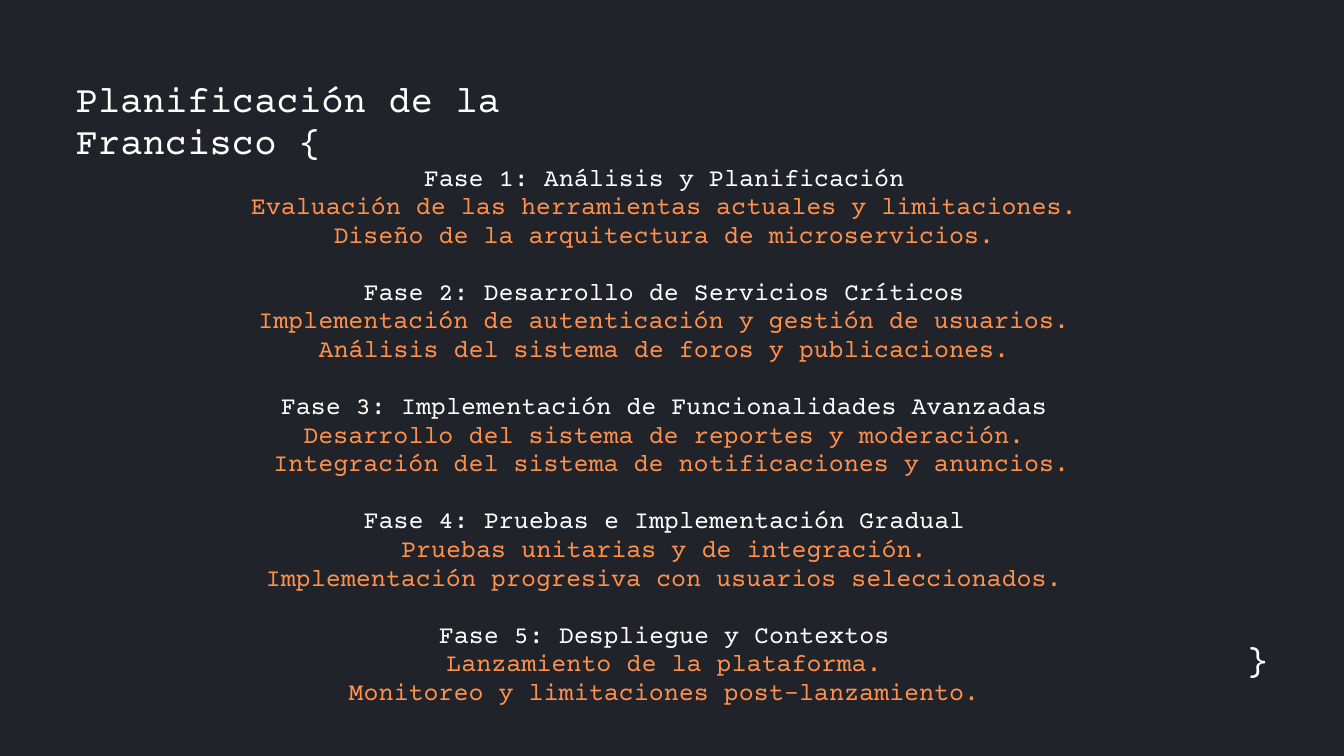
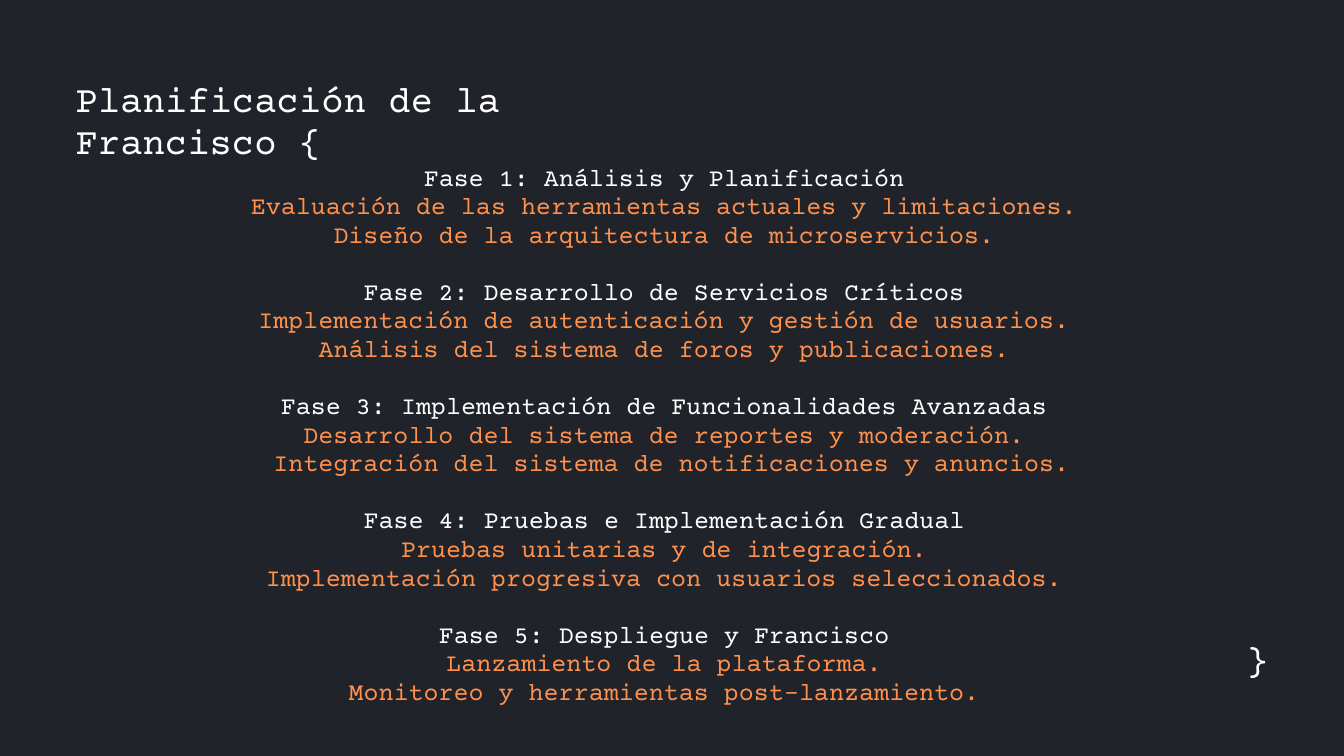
y Contextos: Contextos -> Francisco
Monitoreo y limitaciones: limitaciones -> herramientas
